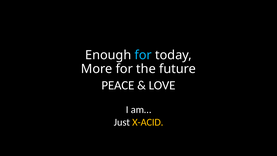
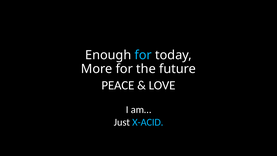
X-ACID colour: yellow -> light blue
